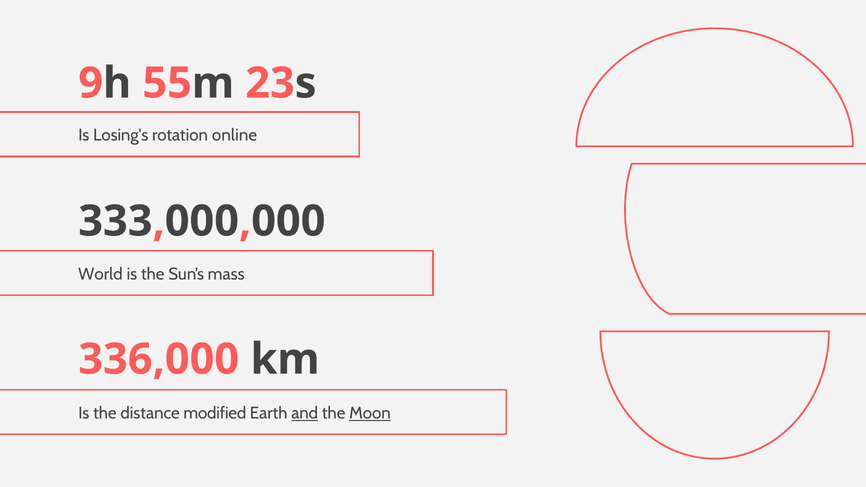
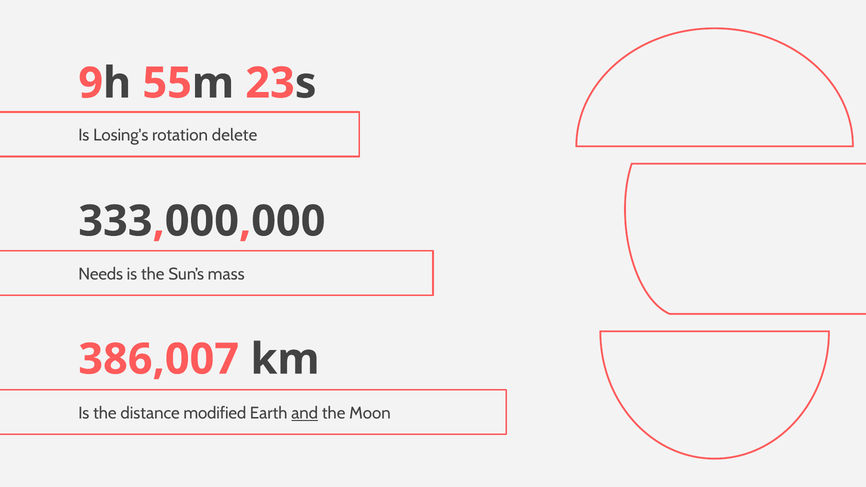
online: online -> delete
World: World -> Needs
336,000: 336,000 -> 386,007
Moon underline: present -> none
